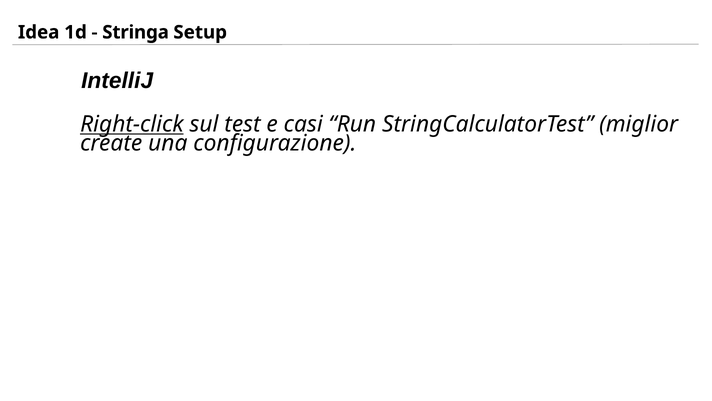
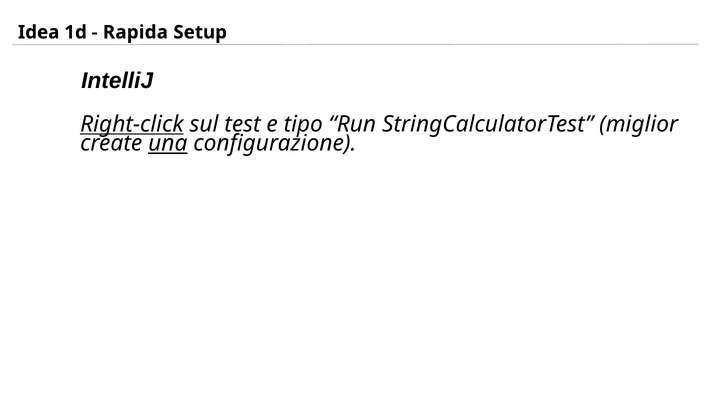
Stringa: Stringa -> Rapida
casi: casi -> tipo
una underline: none -> present
